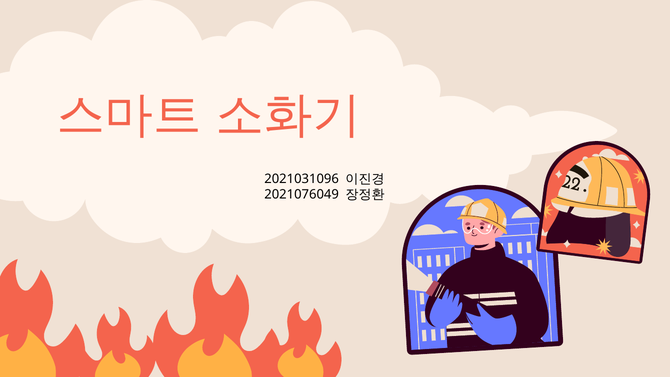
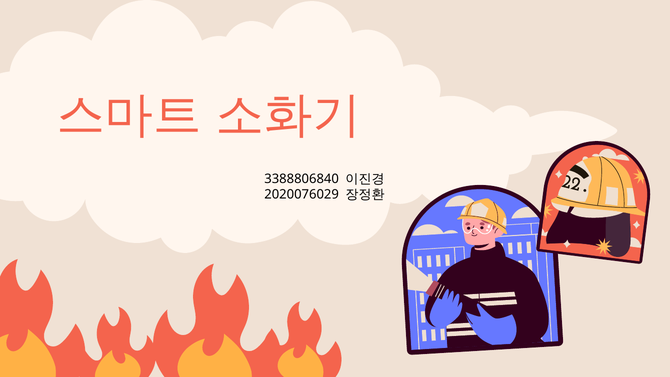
2021031096: 2021031096 -> 3388806840
2021076049: 2021076049 -> 2020076029
